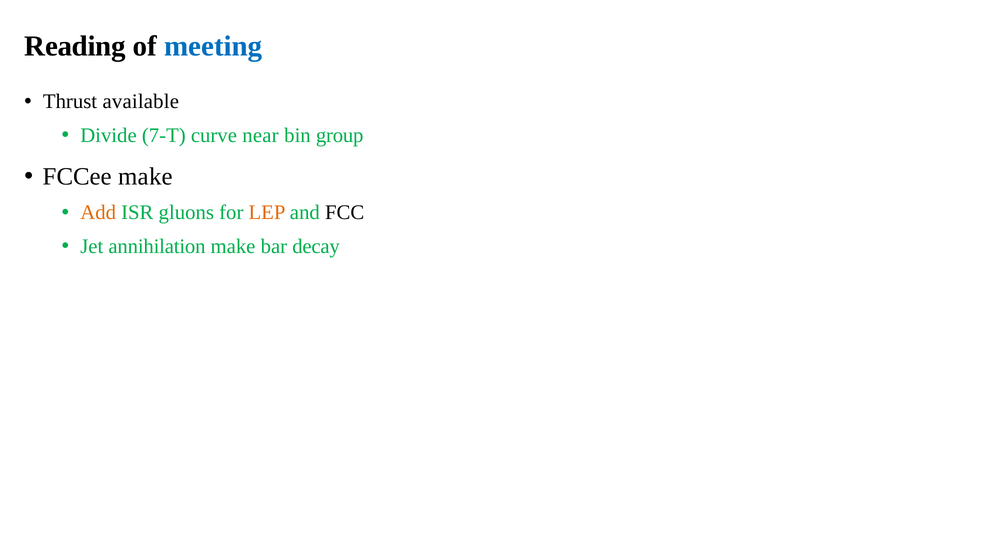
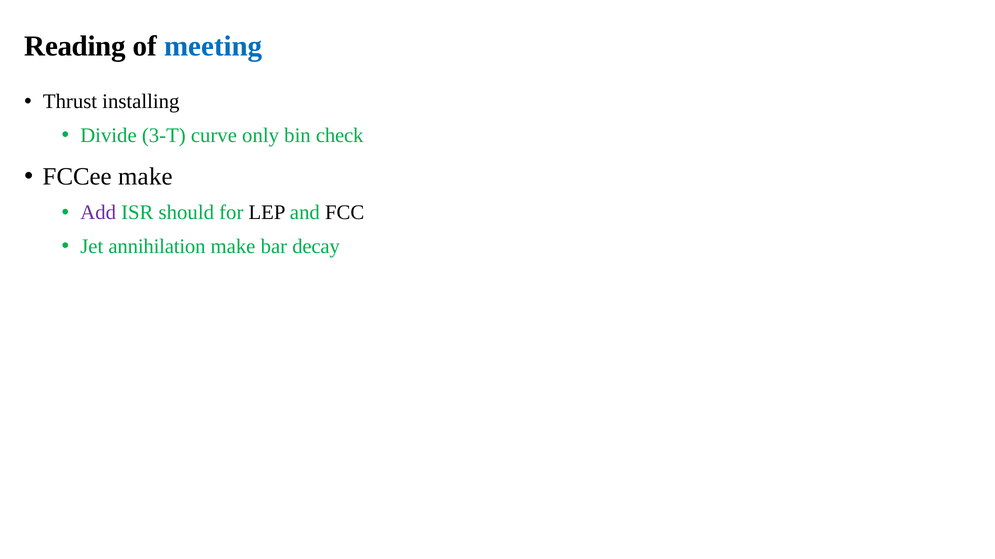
available: available -> installing
7-T: 7-T -> 3-T
near: near -> only
group: group -> check
Add colour: orange -> purple
gluons: gluons -> should
LEP colour: orange -> black
